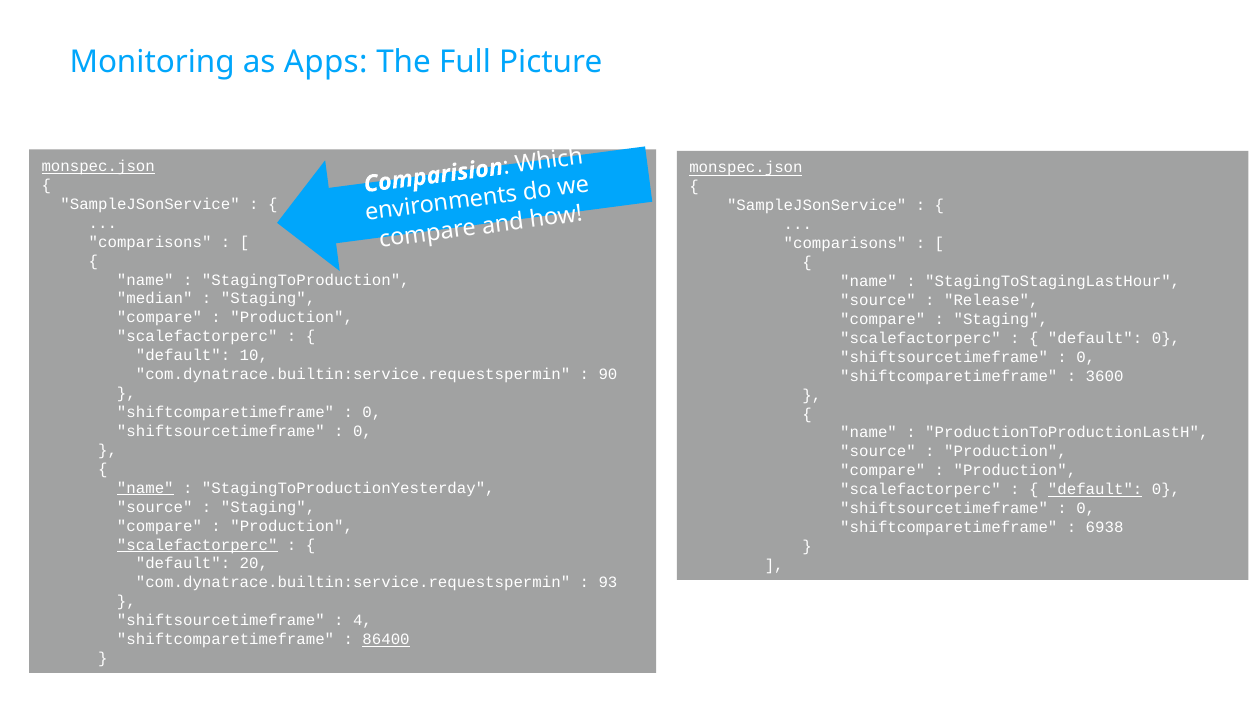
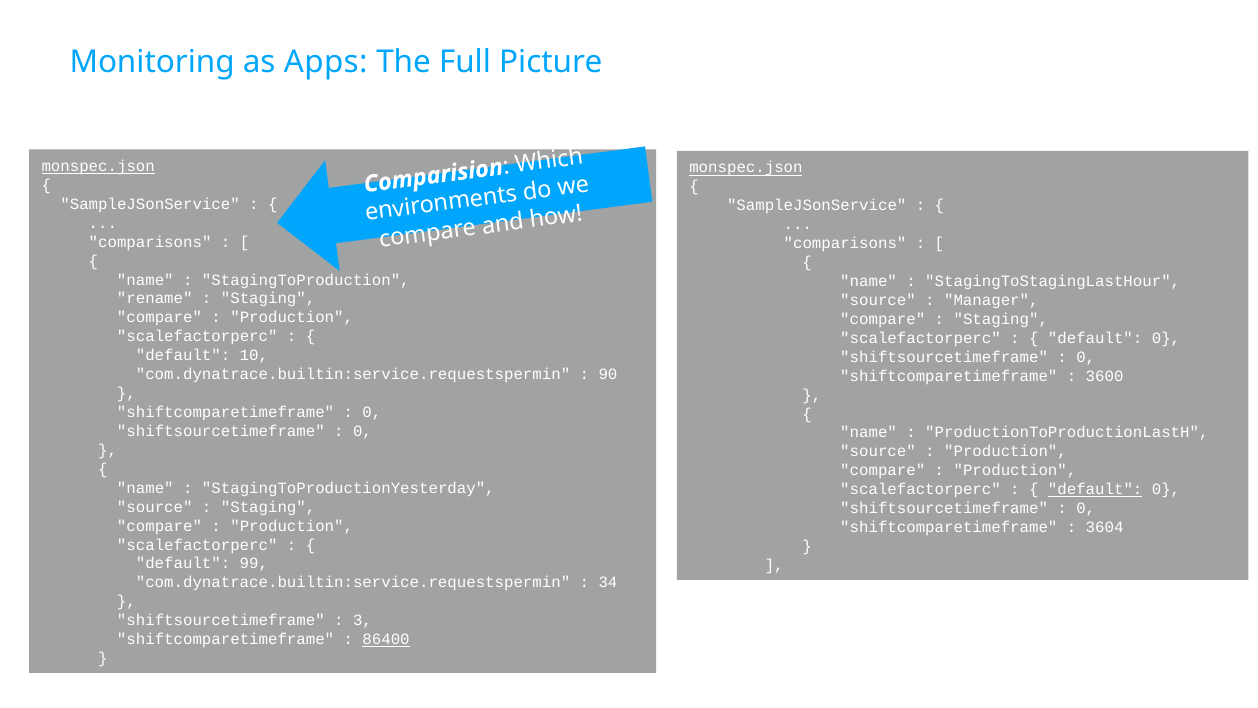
median: median -> rename
Release: Release -> Manager
name at (145, 488) underline: present -> none
6938: 6938 -> 3604
scalefactorperc at (197, 545) underline: present -> none
20: 20 -> 99
93: 93 -> 34
4: 4 -> 3
